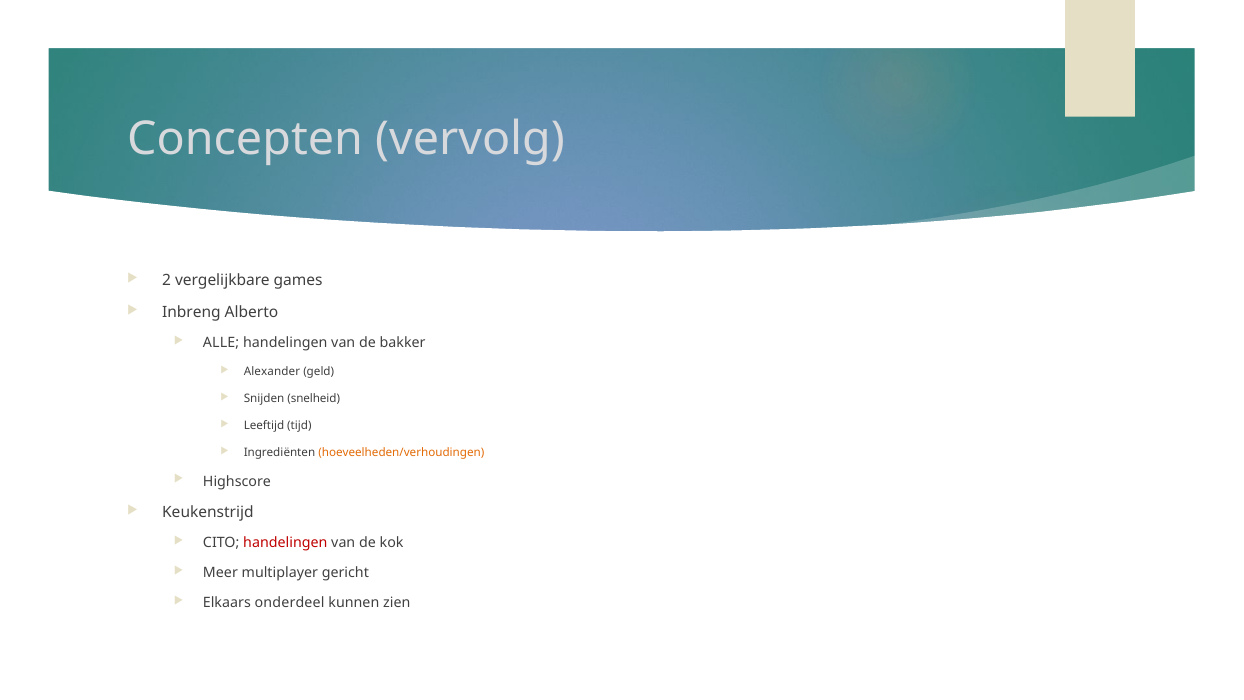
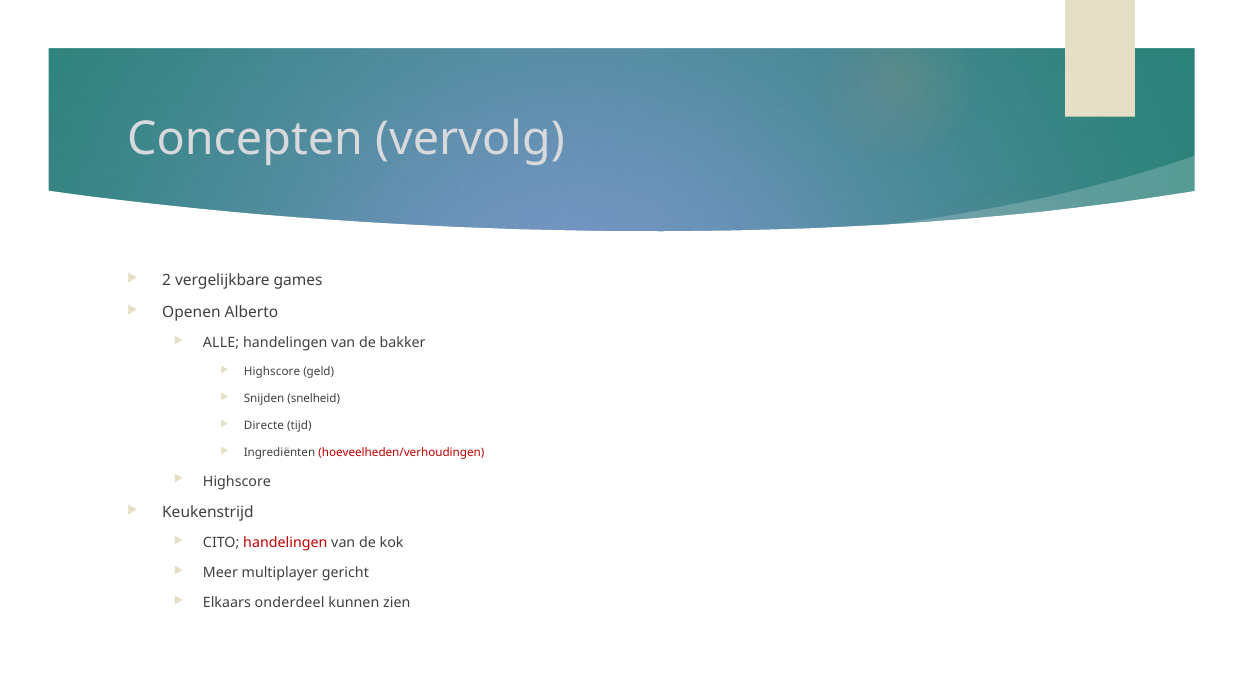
Inbreng: Inbreng -> Openen
Alexander at (272, 371): Alexander -> Highscore
Leeftijd: Leeftijd -> Directe
hoeveelheden/verhoudingen colour: orange -> red
